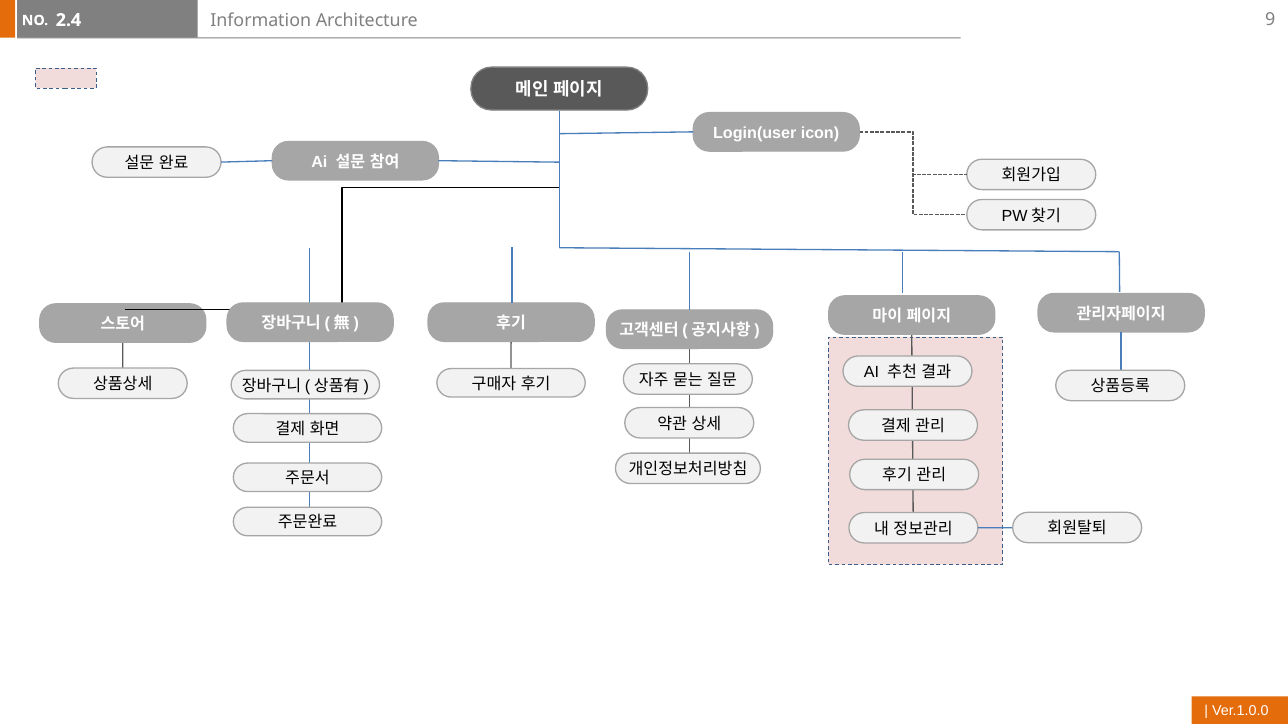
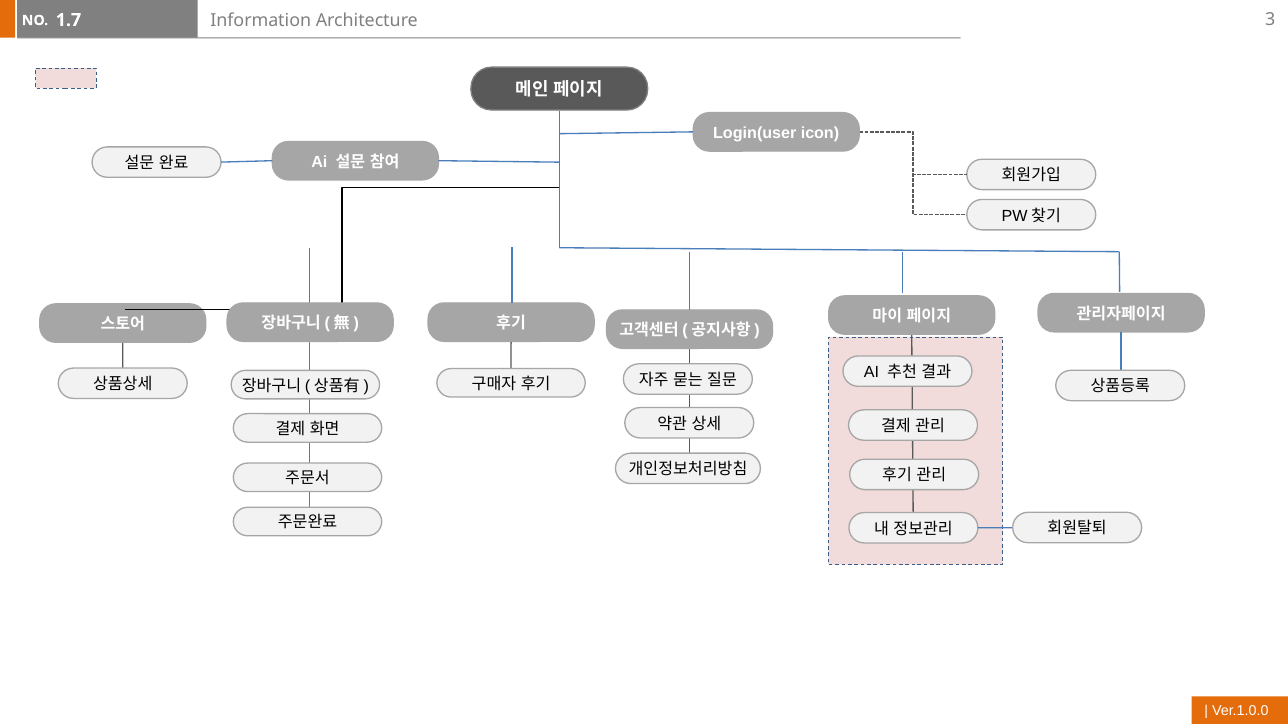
2.4: 2.4 -> 1.7
9: 9 -> 3
